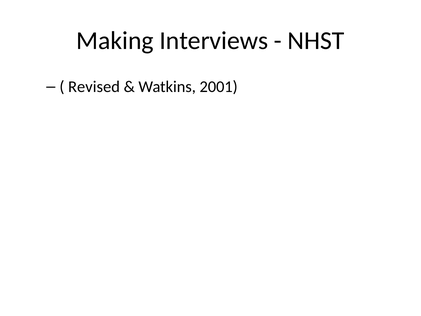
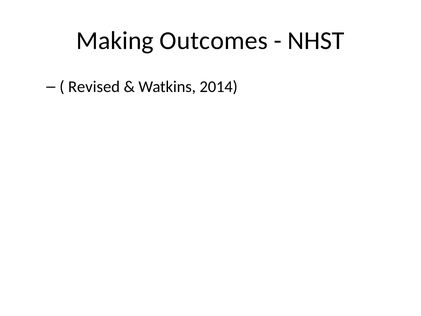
Interviews: Interviews -> Outcomes
2001: 2001 -> 2014
